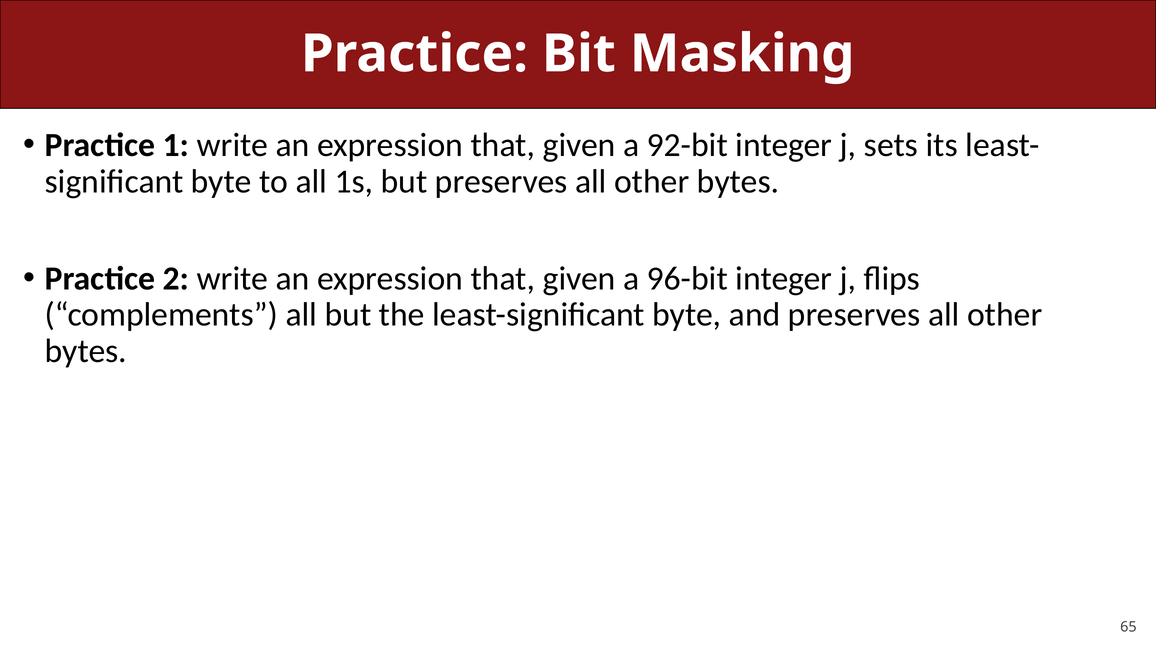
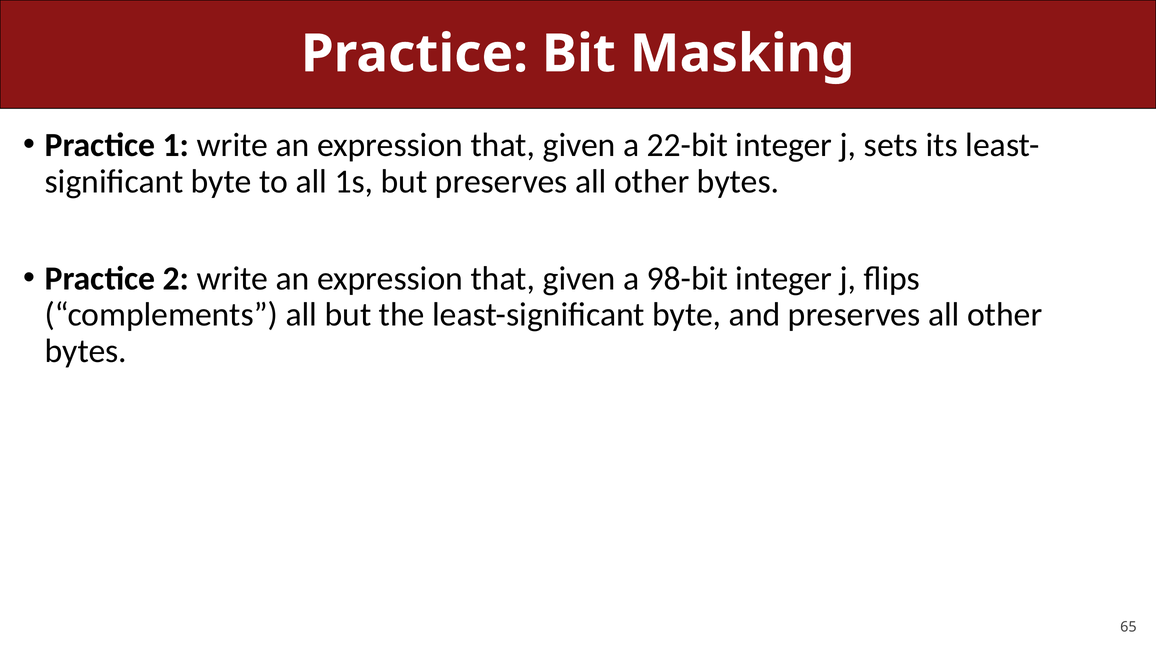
92-bit: 92-bit -> 22-bit
96-bit: 96-bit -> 98-bit
